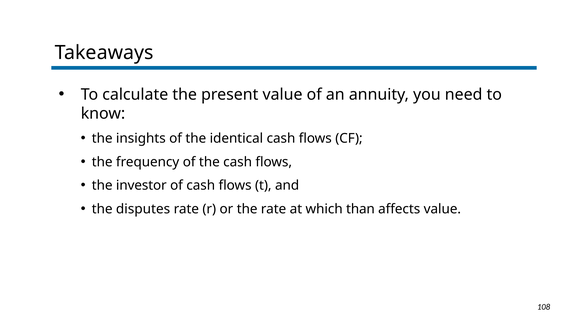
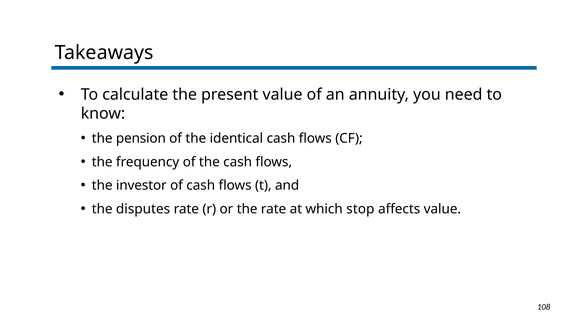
insights: insights -> pension
than: than -> stop
